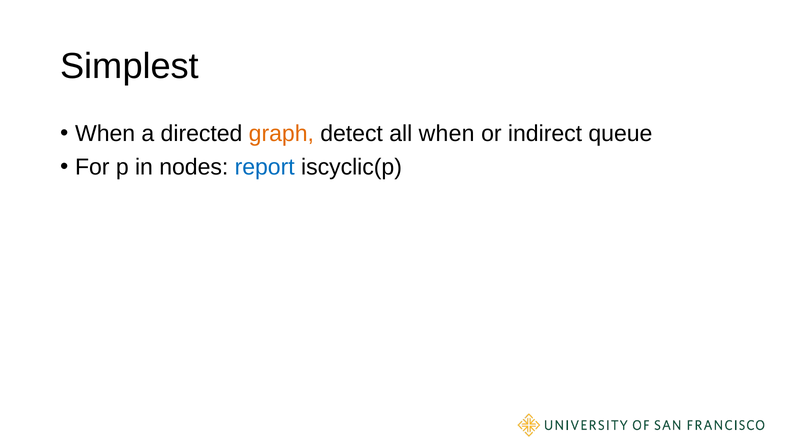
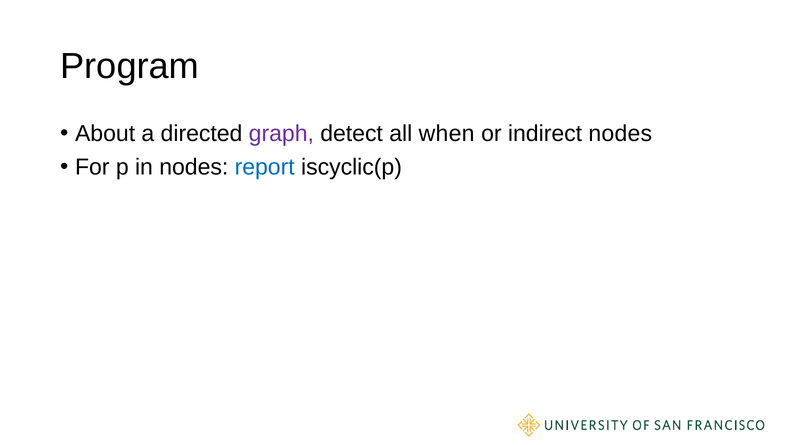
Simplest: Simplest -> Program
When at (105, 134): When -> About
graph colour: orange -> purple
indirect queue: queue -> nodes
